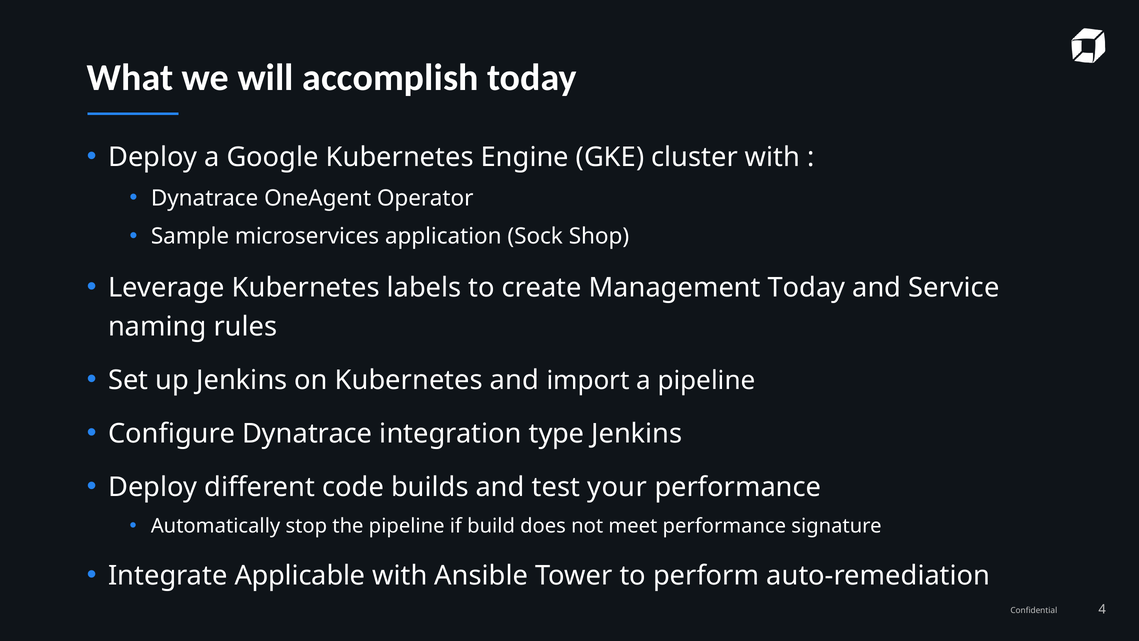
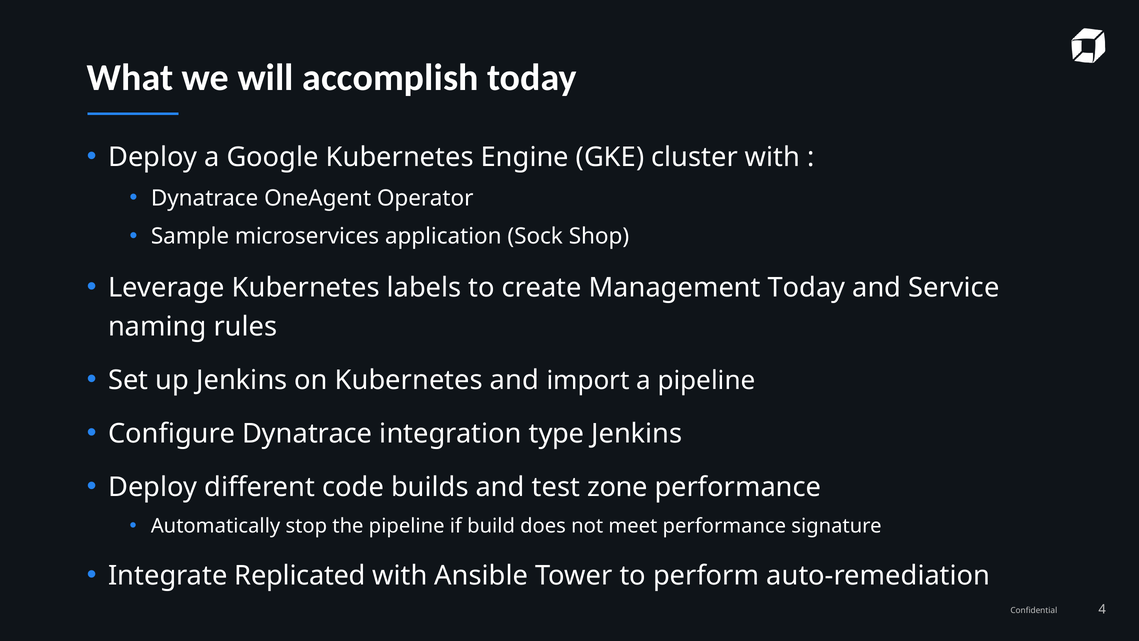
your: your -> zone
Applicable: Applicable -> Replicated
